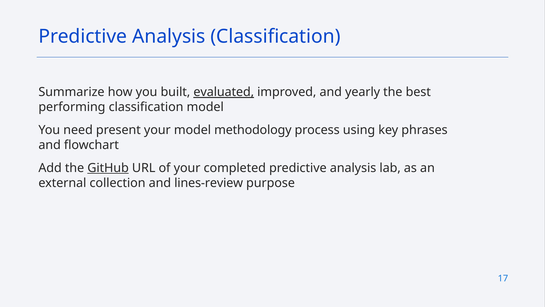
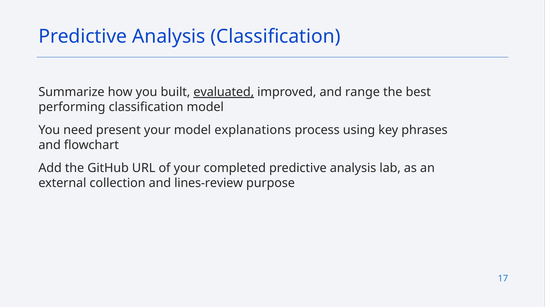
yearly: yearly -> range
methodology: methodology -> explanations
GitHub underline: present -> none
